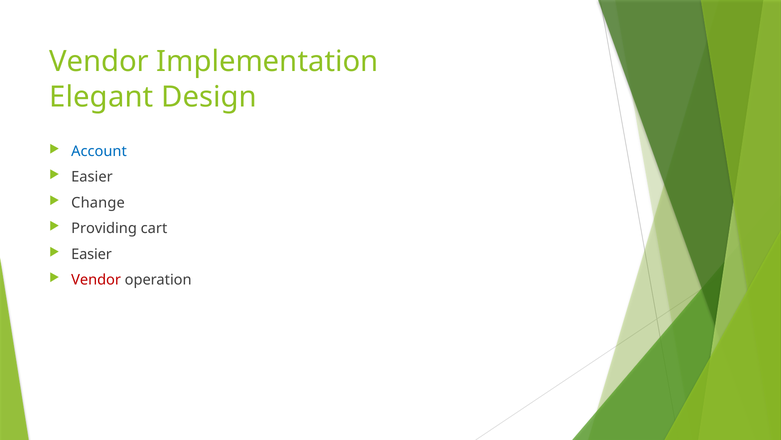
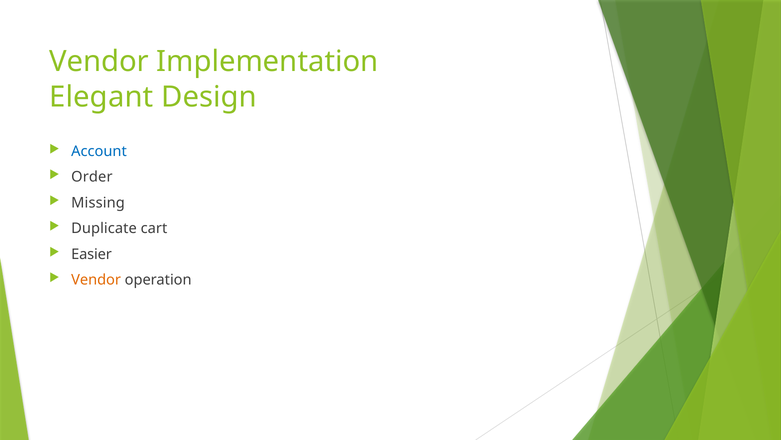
Easier at (92, 177): Easier -> Order
Change: Change -> Missing
Providing: Providing -> Duplicate
Vendor at (96, 280) colour: red -> orange
